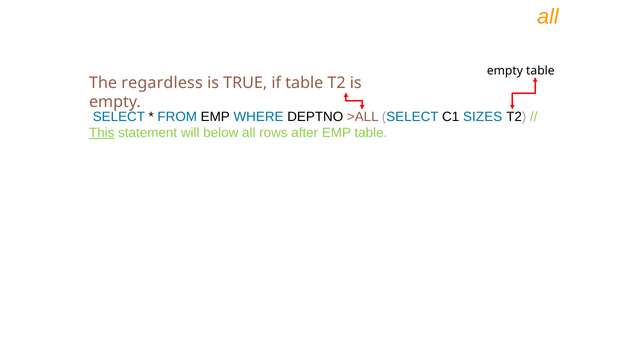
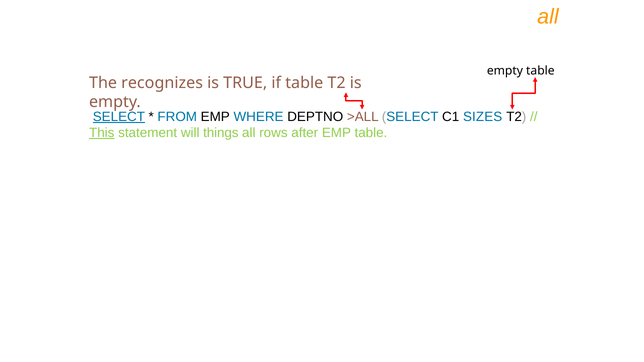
regardless: regardless -> recognizes
SELECT at (119, 117) underline: none -> present
below: below -> things
